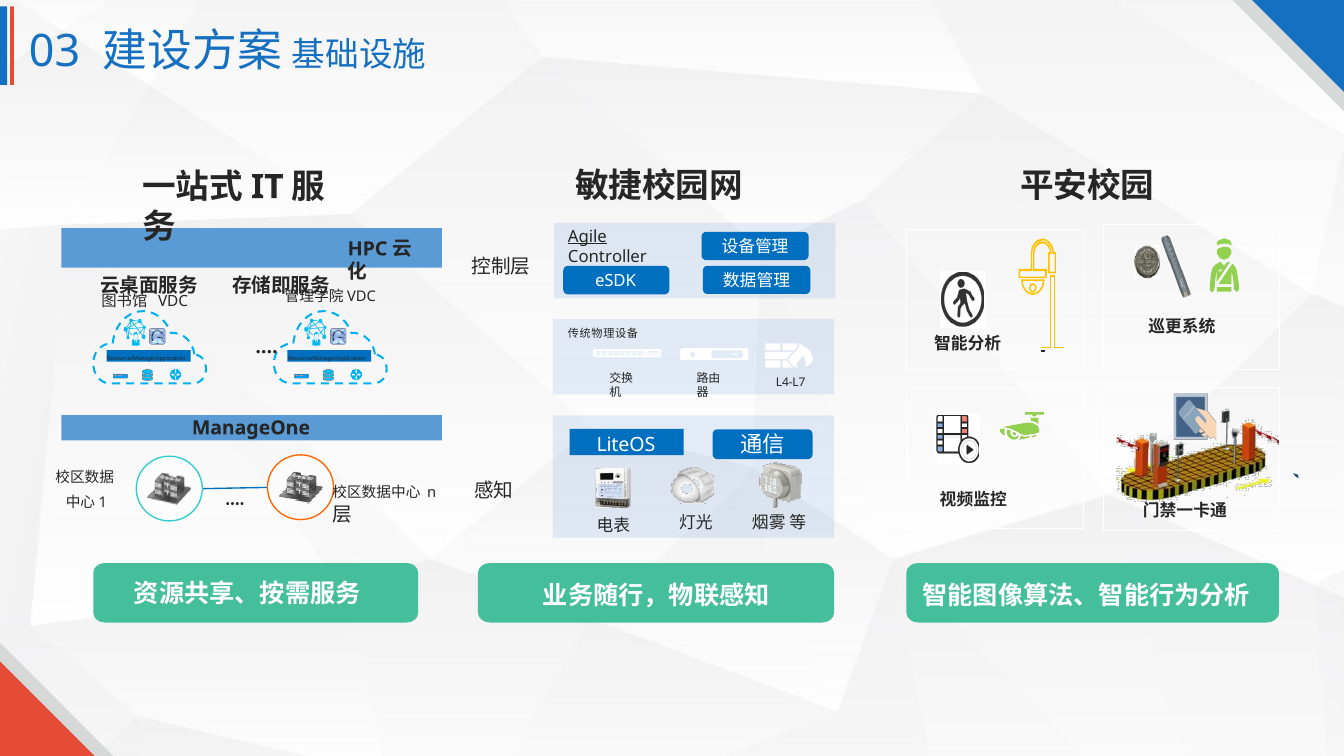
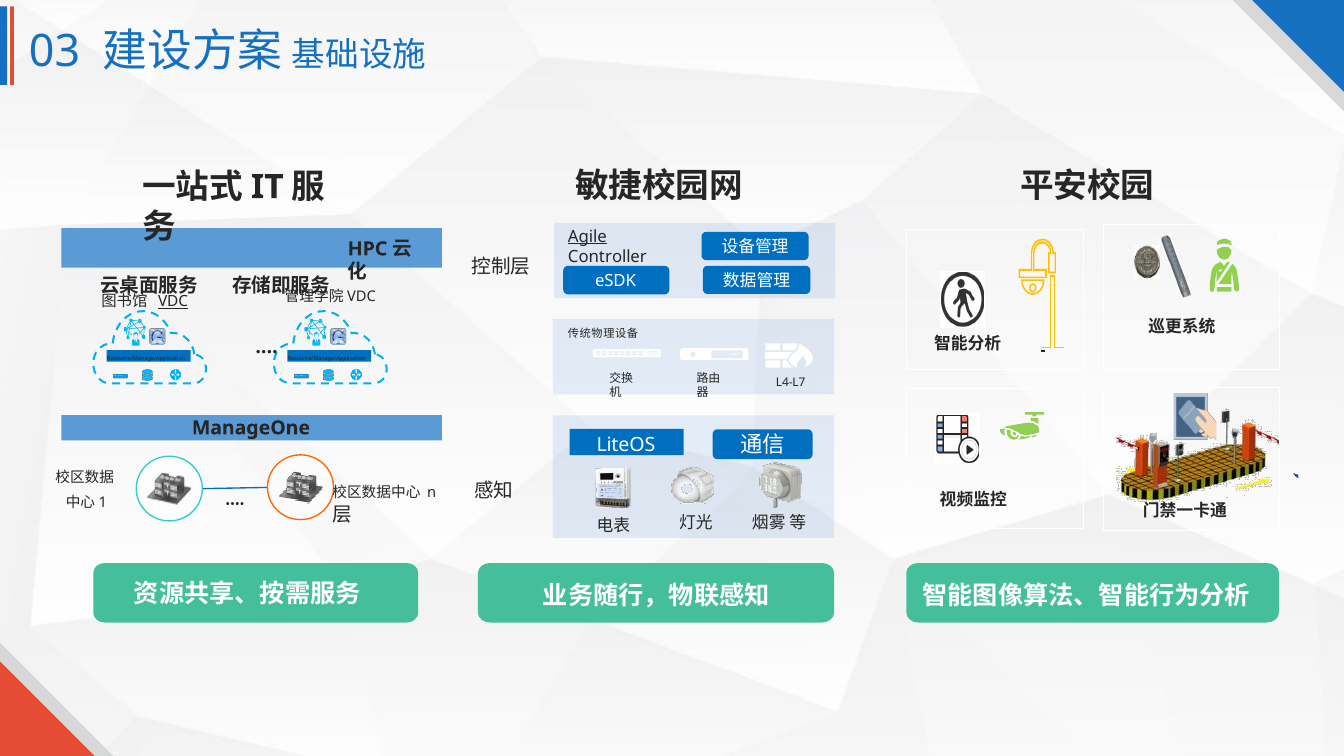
VDC underline: none -> present
